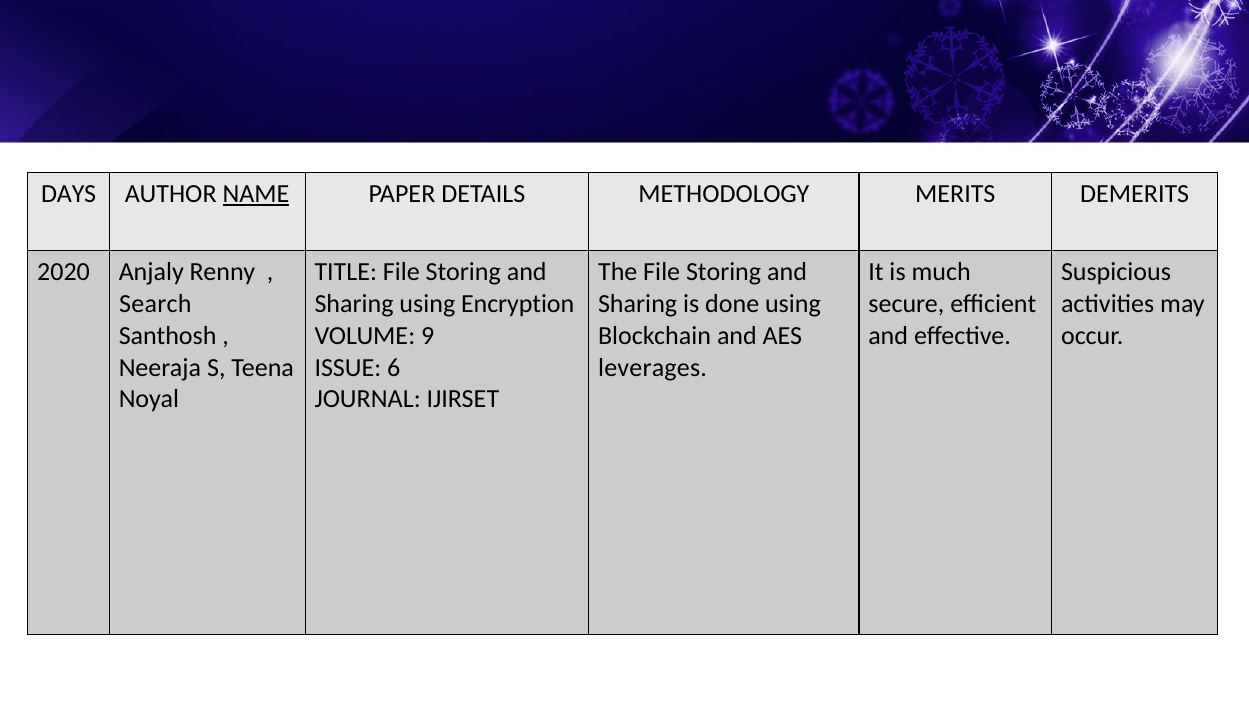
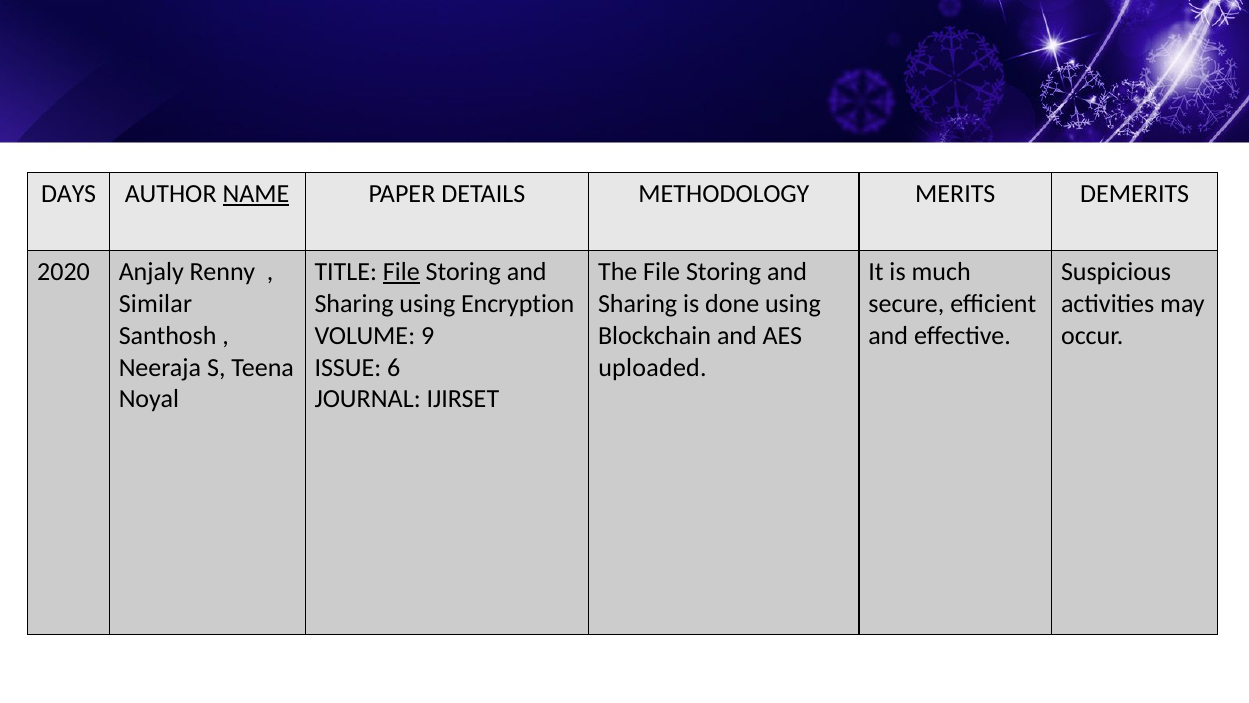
File at (401, 272) underline: none -> present
Search: Search -> Similar
leverages: leverages -> uploaded
